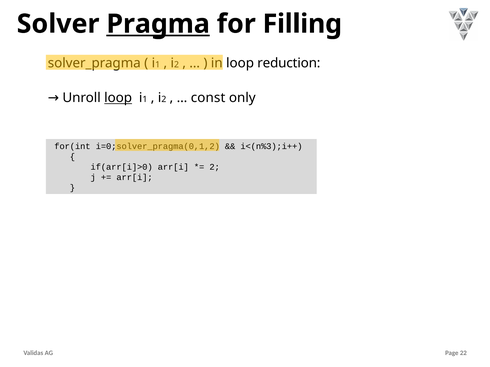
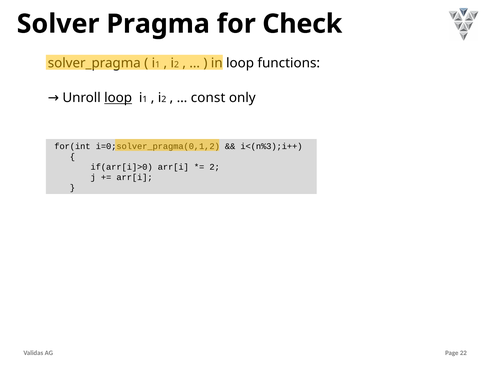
Pragma underline: present -> none
Filling: Filling -> Check
reduction: reduction -> functions
